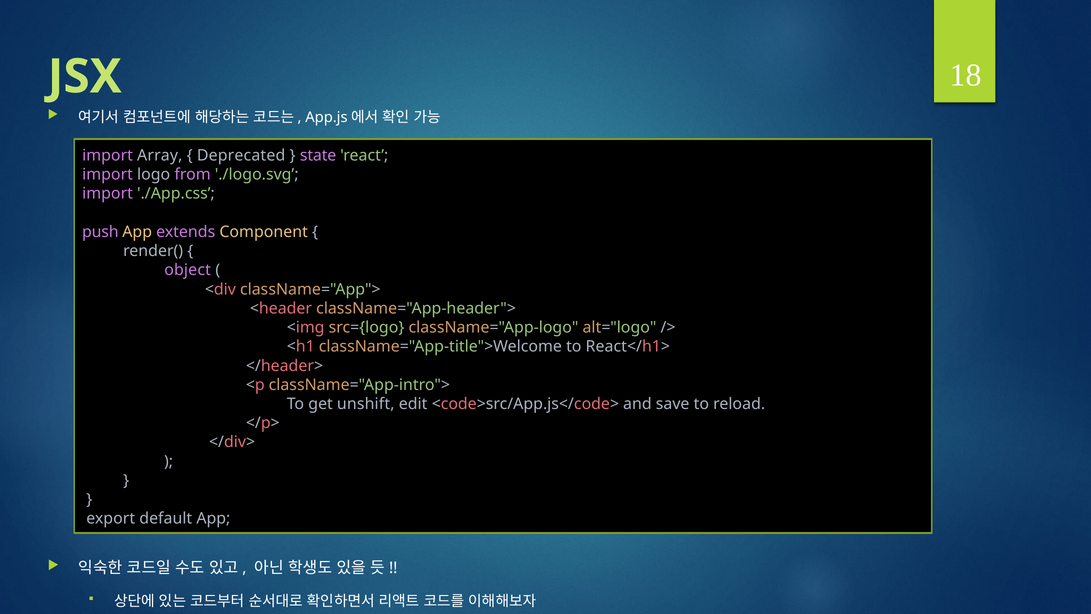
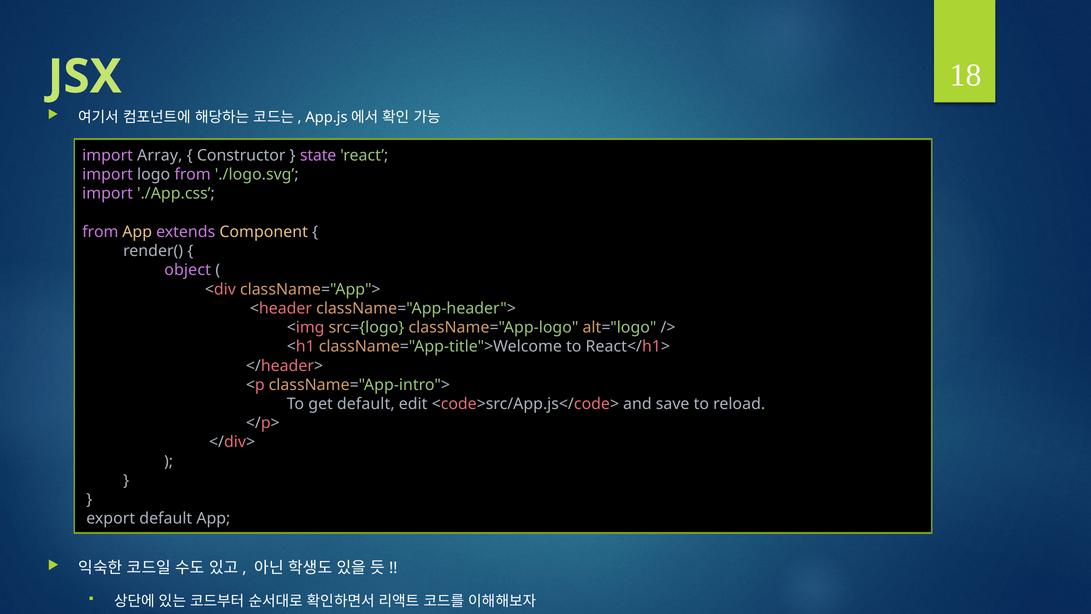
Deprecated: Deprecated -> Constructor
push at (100, 232): push -> from
get unshift: unshift -> default
